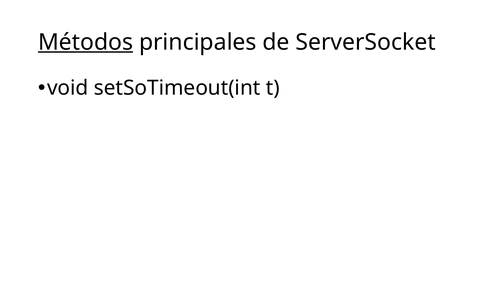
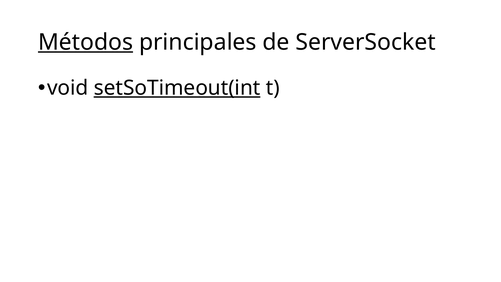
setSoTimeout(int underline: none -> present
